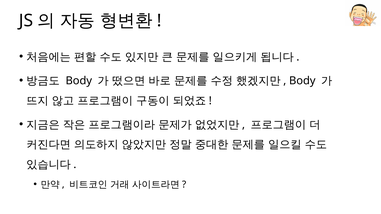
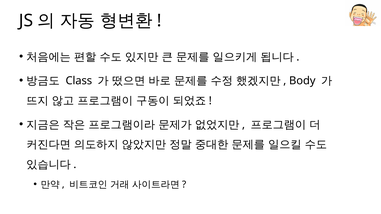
Body at (79, 81): Body -> Class
